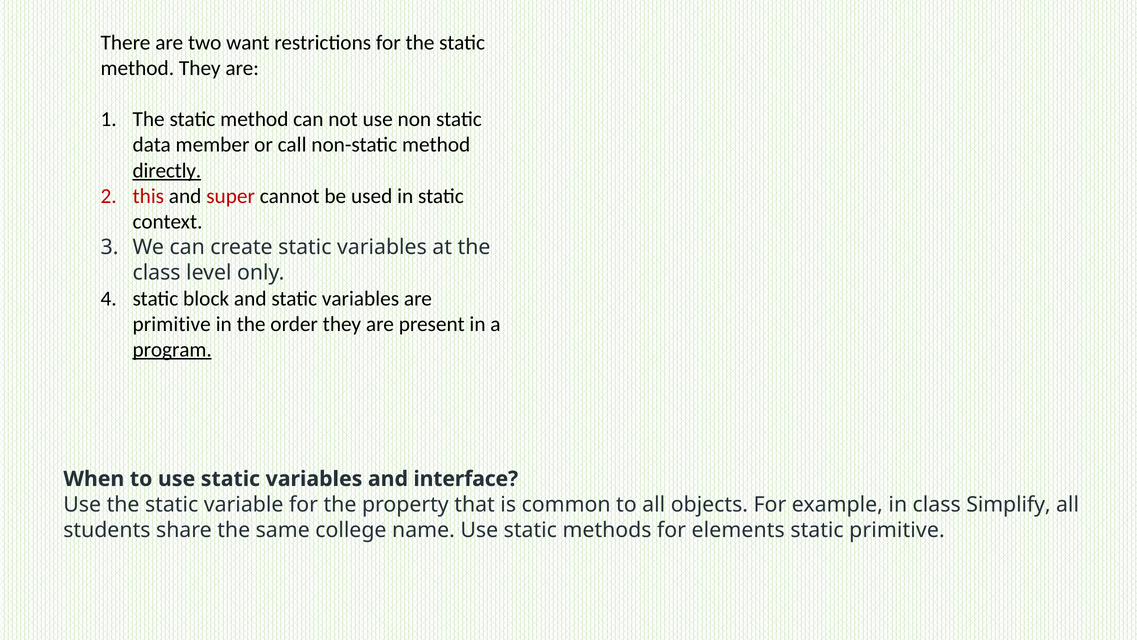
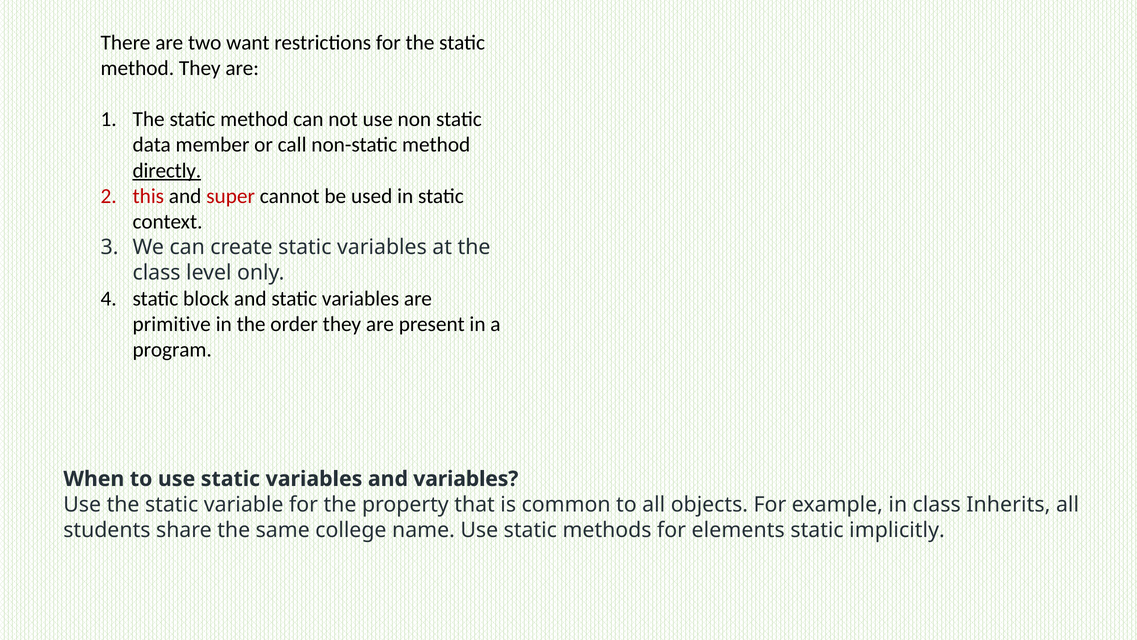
program underline: present -> none
and interface: interface -> variables
Simplify: Simplify -> Inherits
static primitive: primitive -> implicitly
